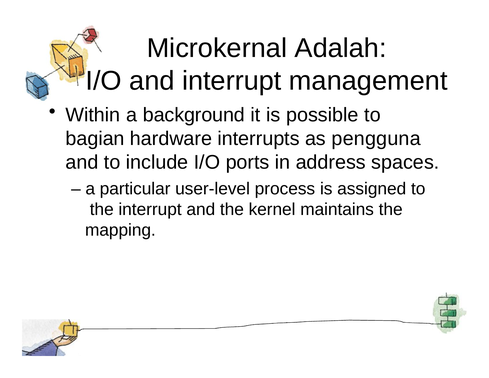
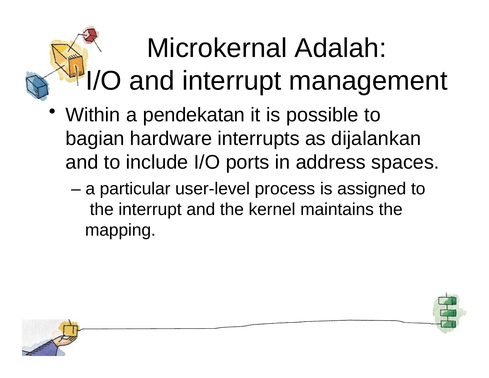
background: background -> pendekatan
pengguna: pengguna -> dijalankan
